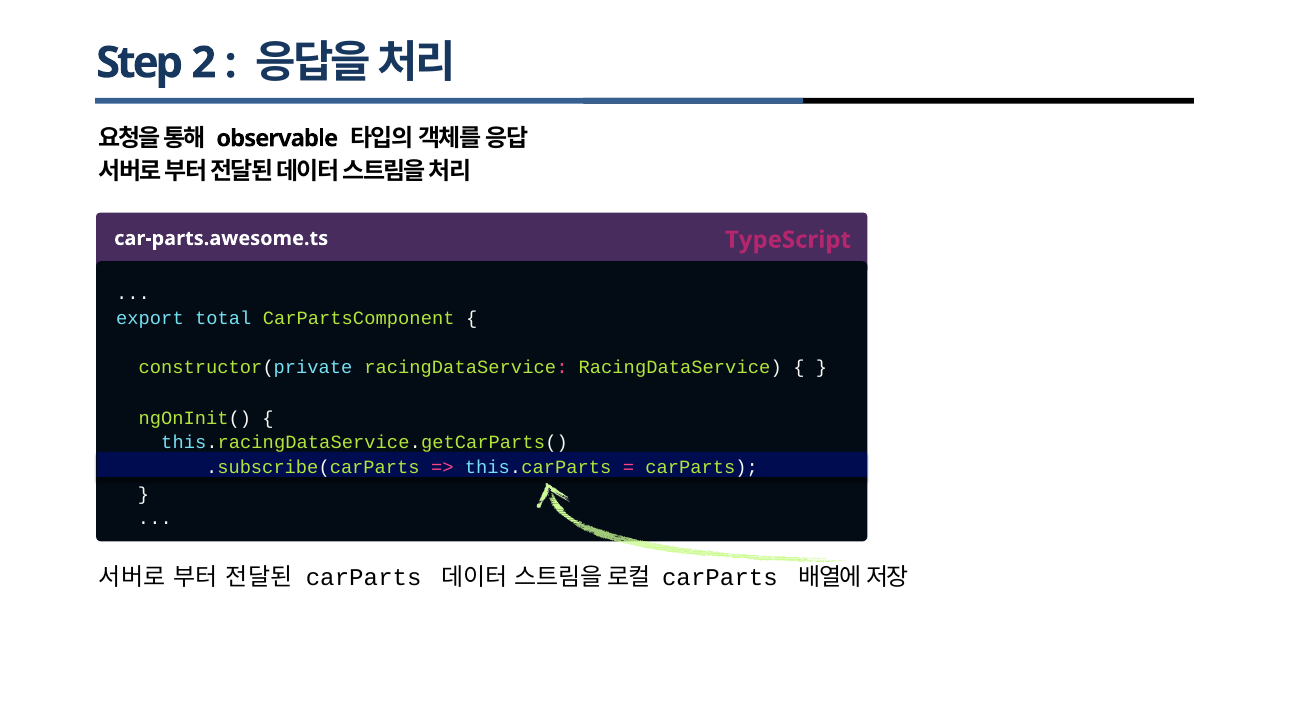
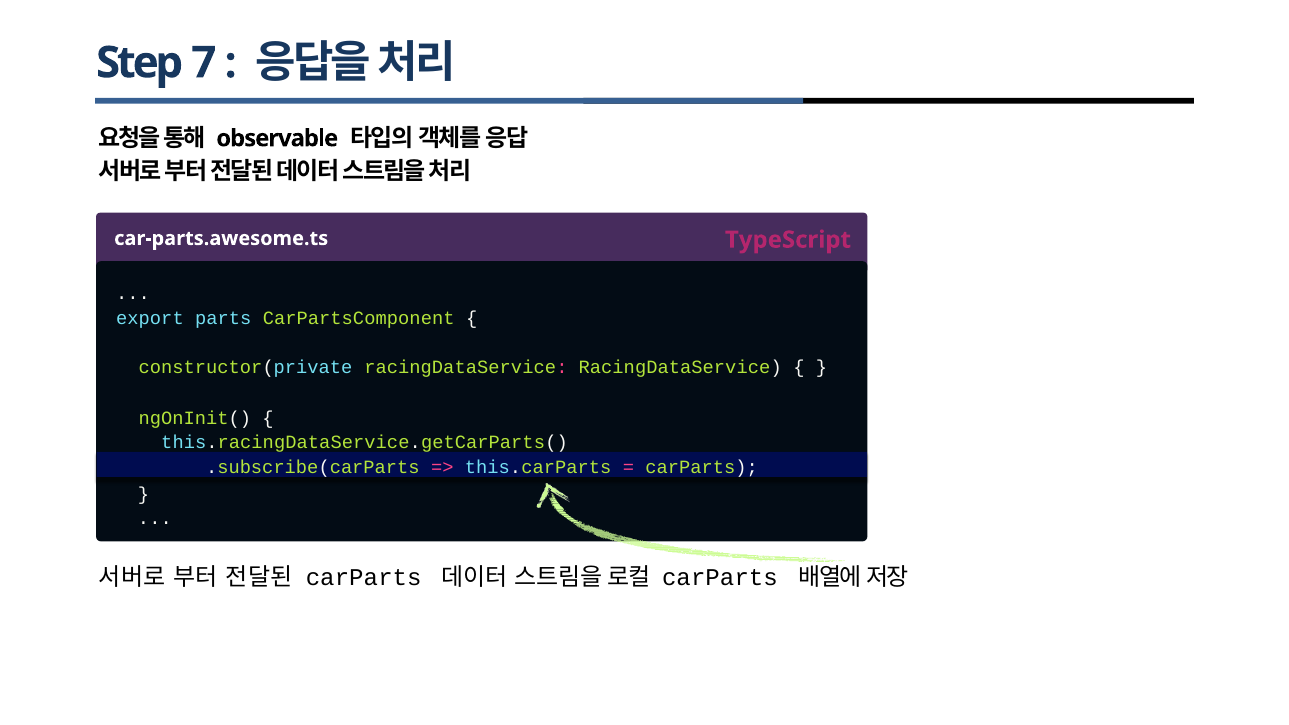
2: 2 -> 7
total: total -> parts
